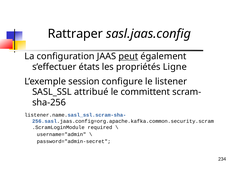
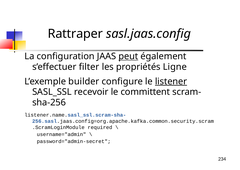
états: états -> filter
session: session -> builder
listener underline: none -> present
attribué: attribué -> recevoir
